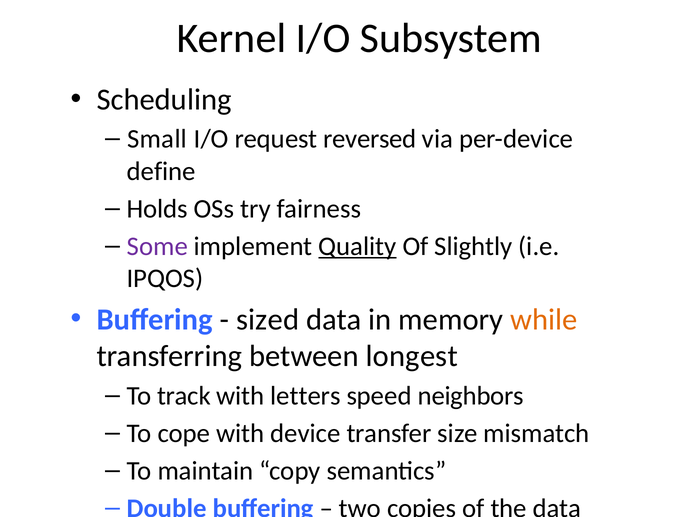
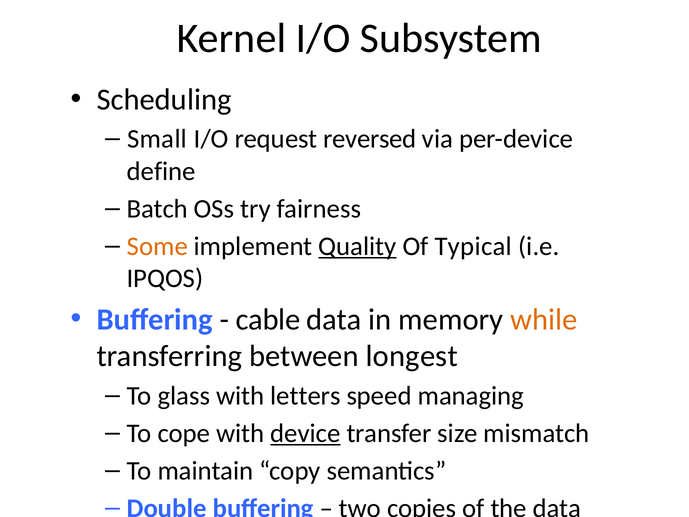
Holds: Holds -> Batch
Some at (157, 246) colour: purple -> orange
Slightly: Slightly -> Typical
sized: sized -> cable
track: track -> glass
neighbors: neighbors -> managing
device underline: none -> present
